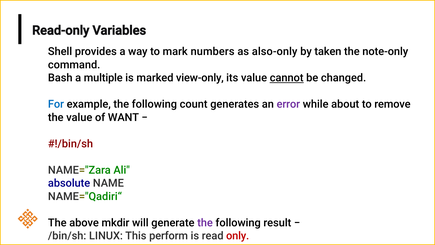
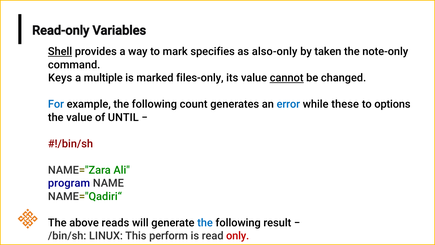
Shell underline: none -> present
numbers: numbers -> specifies
Bash: Bash -> Keys
view-only: view-only -> files-only
error colour: purple -> blue
about: about -> these
remove: remove -> options
WANT: WANT -> UNTIL
absolute: absolute -> program
mkdir: mkdir -> reads
the at (205, 222) colour: purple -> blue
